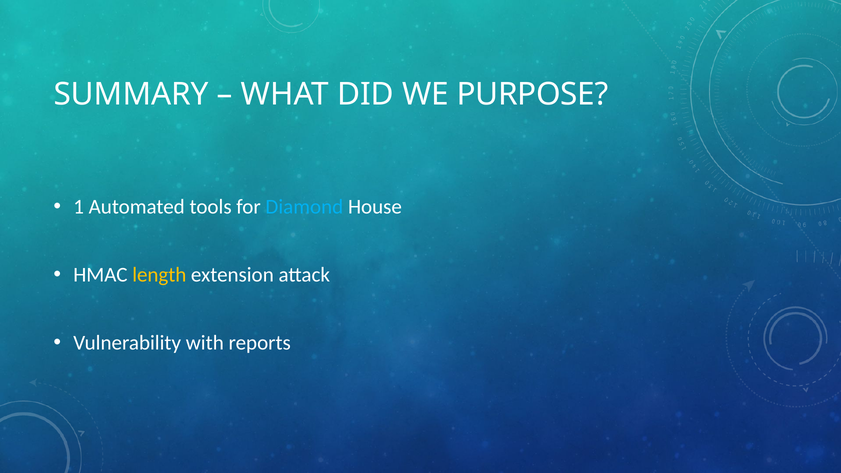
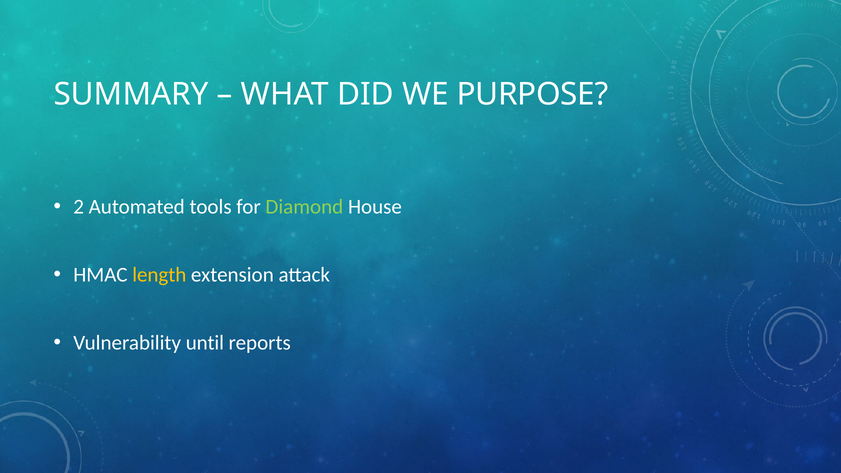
1: 1 -> 2
Diamond colour: light blue -> light green
with: with -> until
